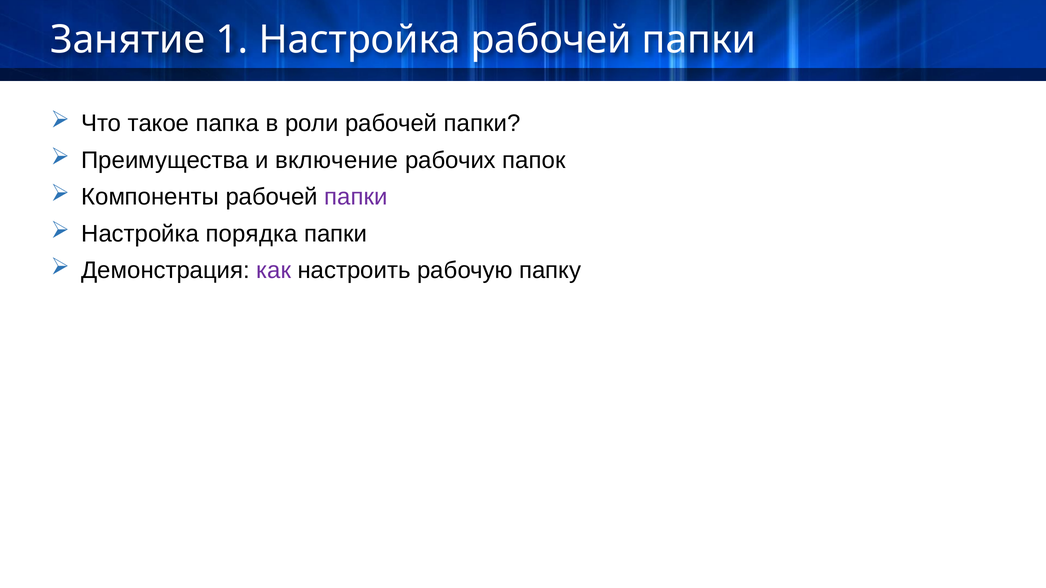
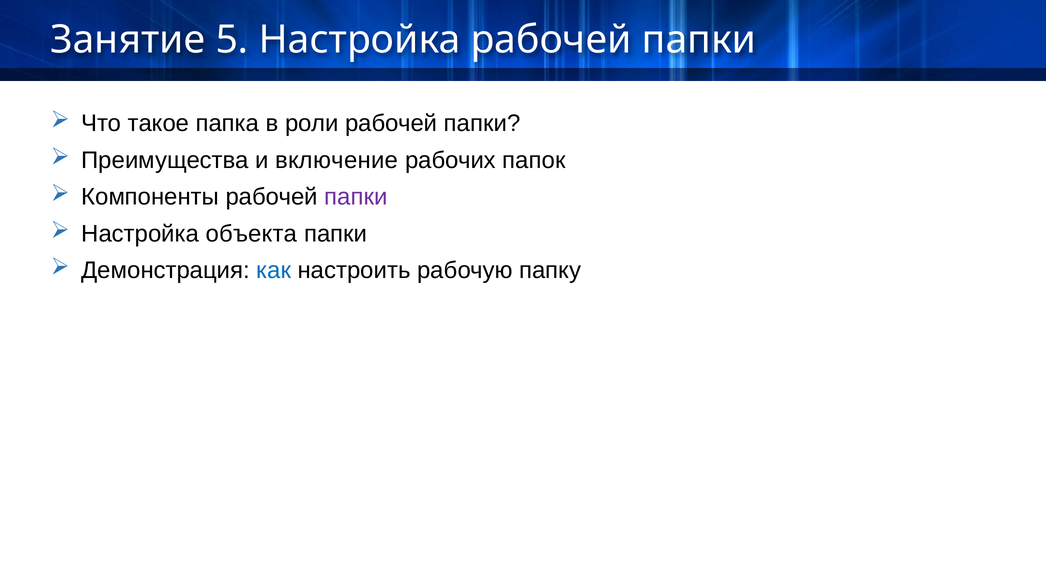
1: 1 -> 5
порядка: порядка -> объекта
как colour: purple -> blue
